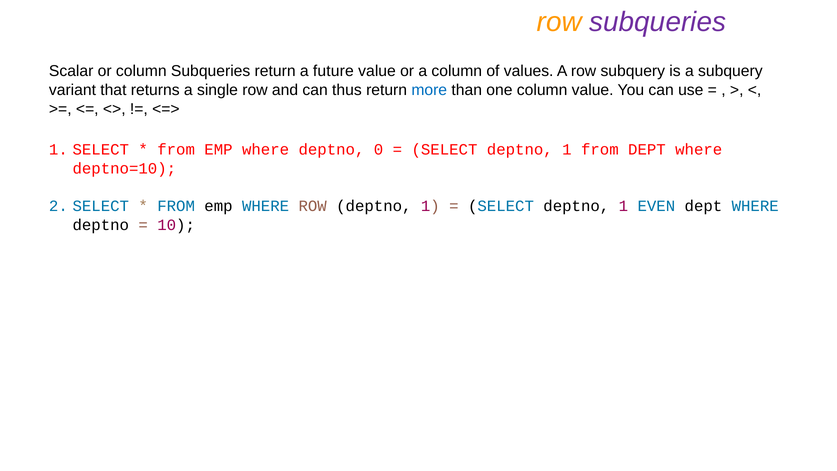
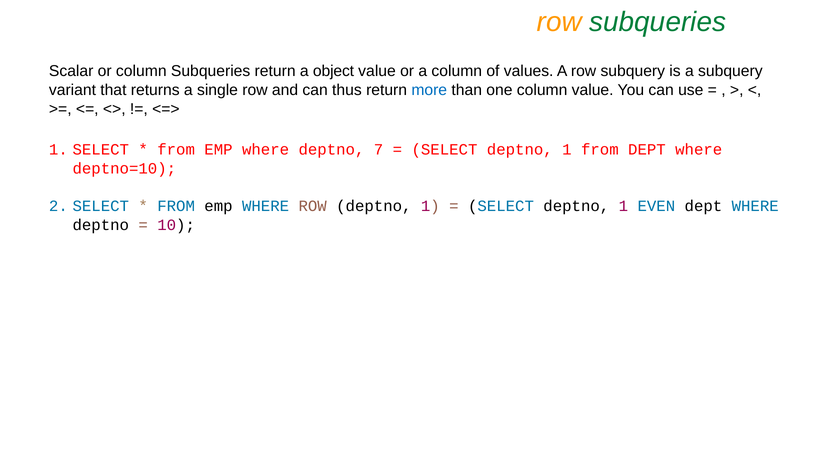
subqueries at (658, 22) colour: purple -> green
future: future -> object
0: 0 -> 7
